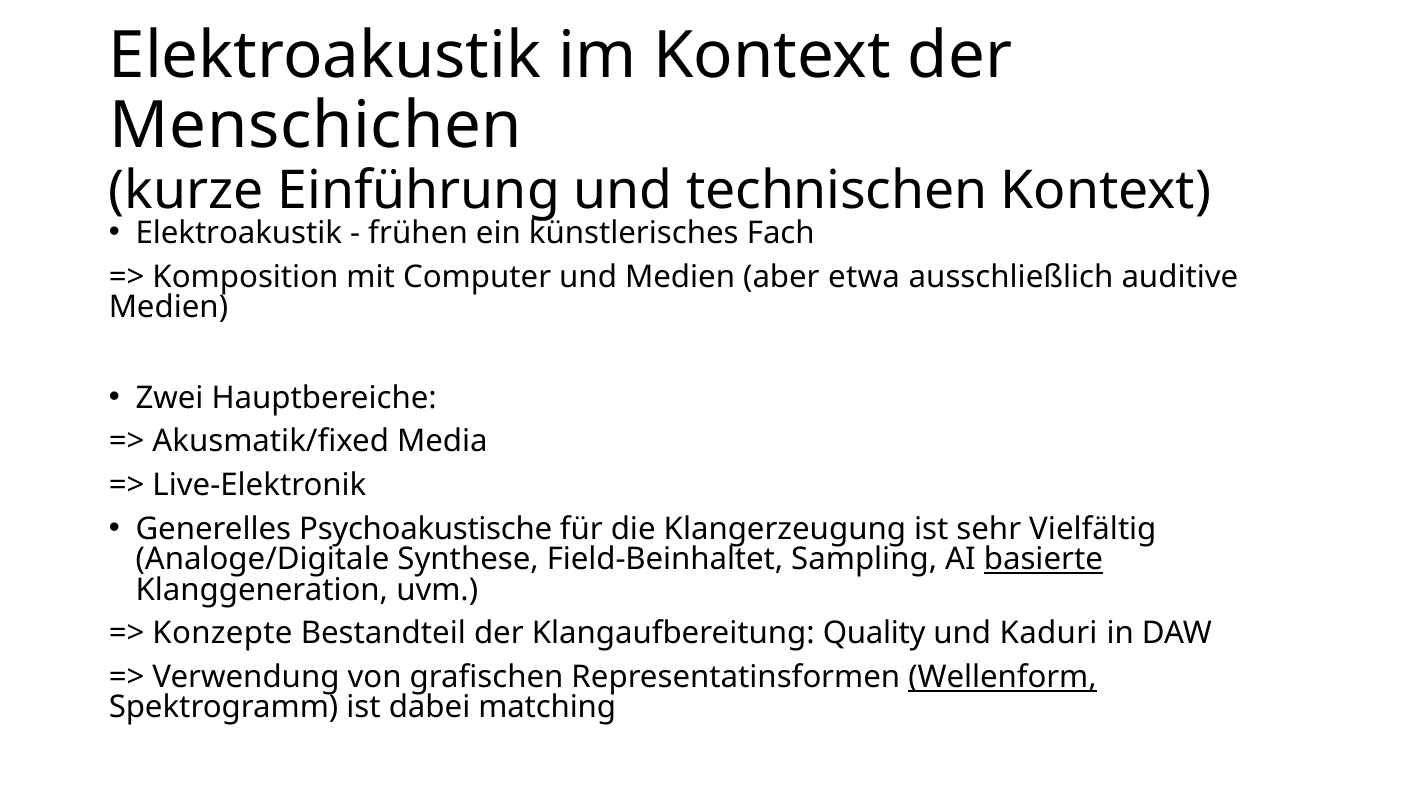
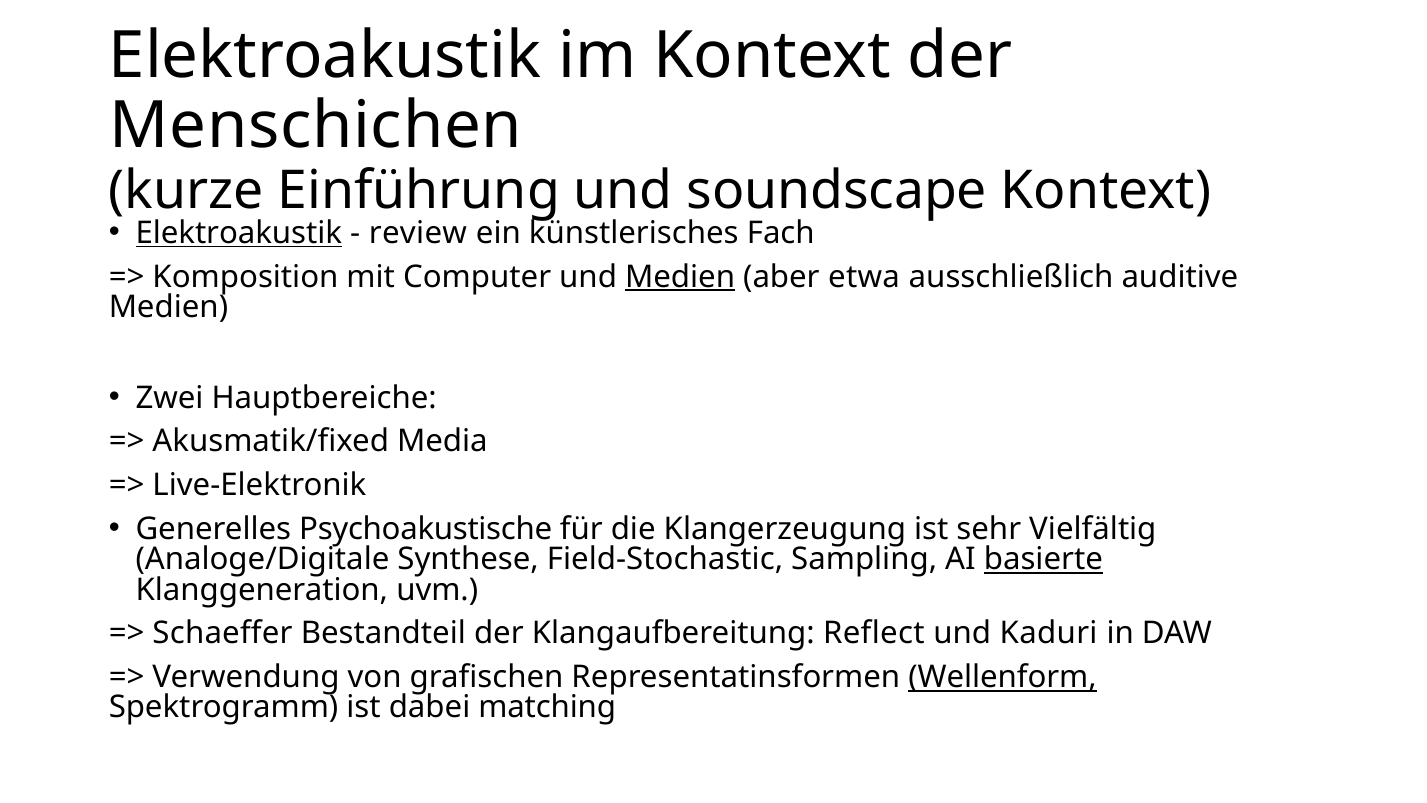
technischen: technischen -> soundscape
Elektroakustik at (239, 233) underline: none -> present
frühen: frühen -> review
Medien at (680, 277) underline: none -> present
Field-Beinhaltet: Field-Beinhaltet -> Field-Stochastic
Konzepte: Konzepte -> Schaeffer
Quality: Quality -> Reflect
